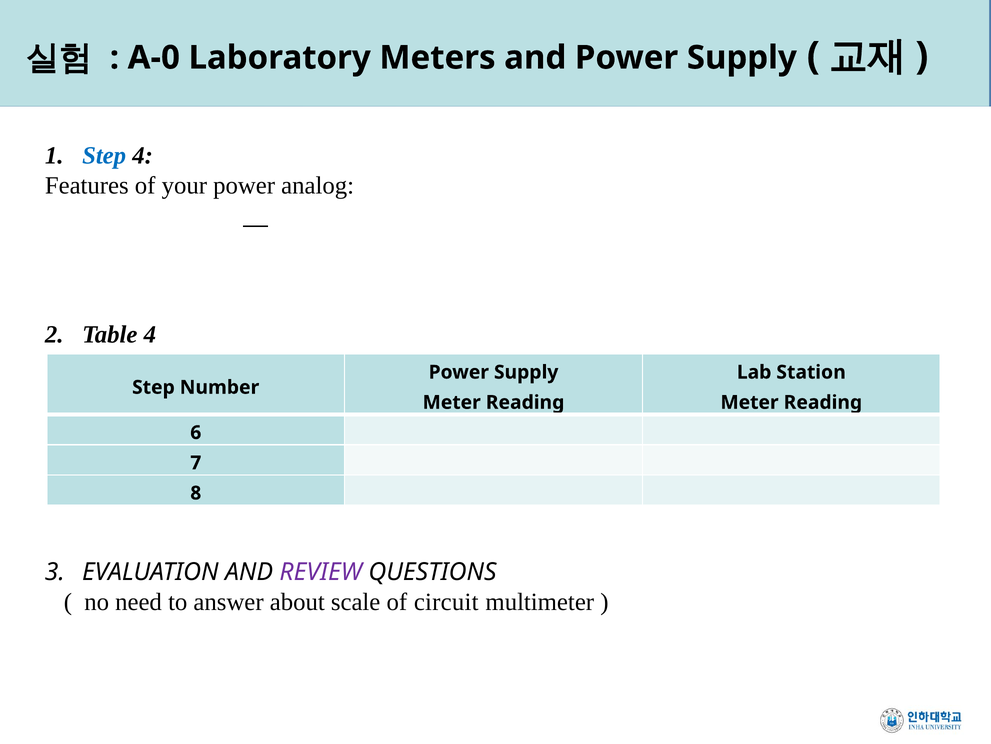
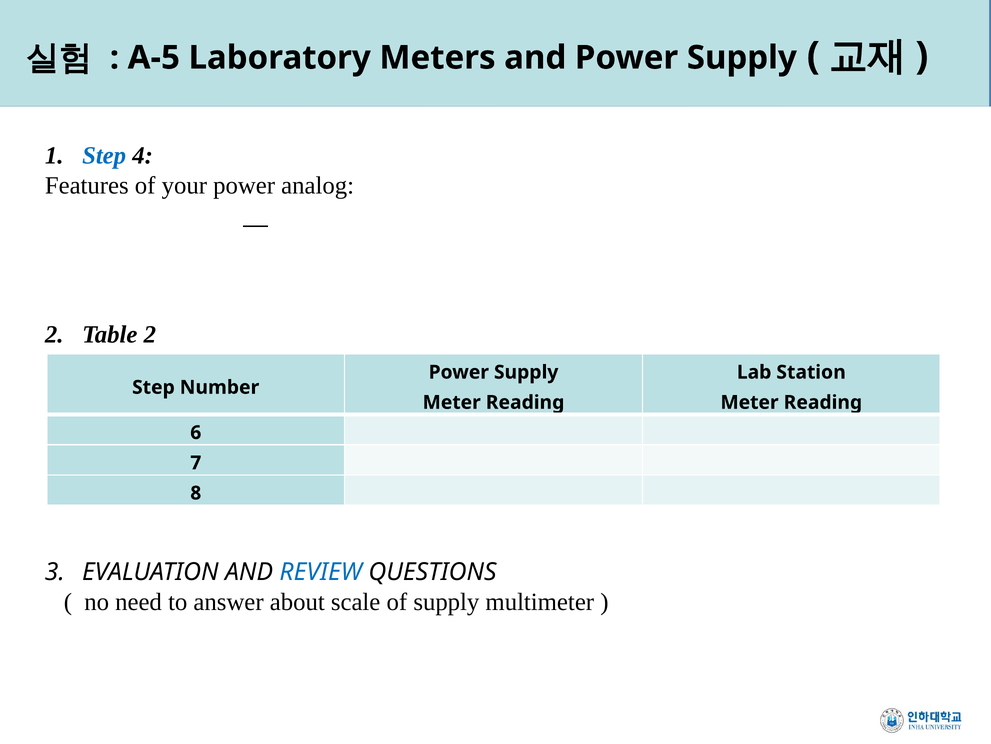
A-0: A-0 -> A-5
Table 4: 4 -> 2
REVIEW colour: purple -> blue
of circuit: circuit -> supply
